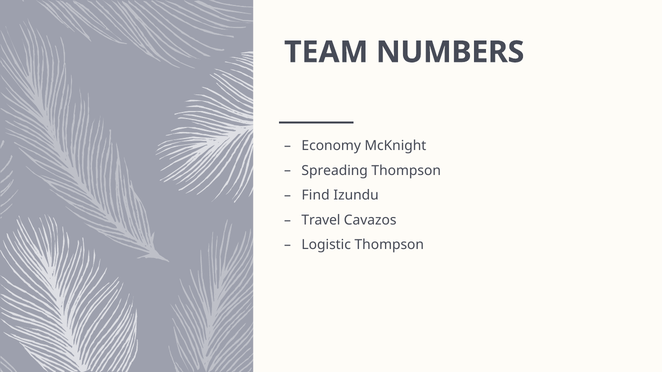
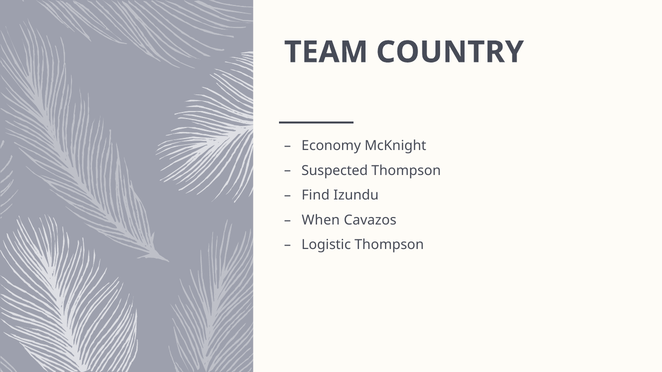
NUMBERS: NUMBERS -> COUNTRY
Spreading: Spreading -> Suspected
Travel: Travel -> When
